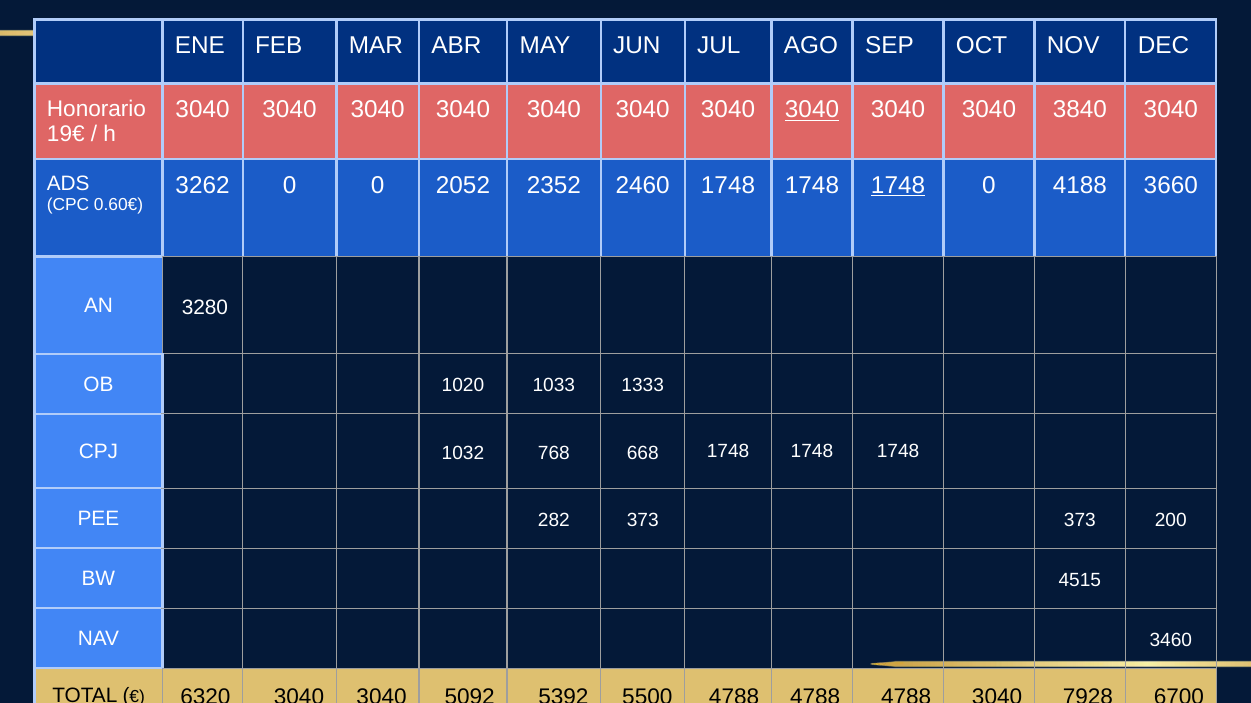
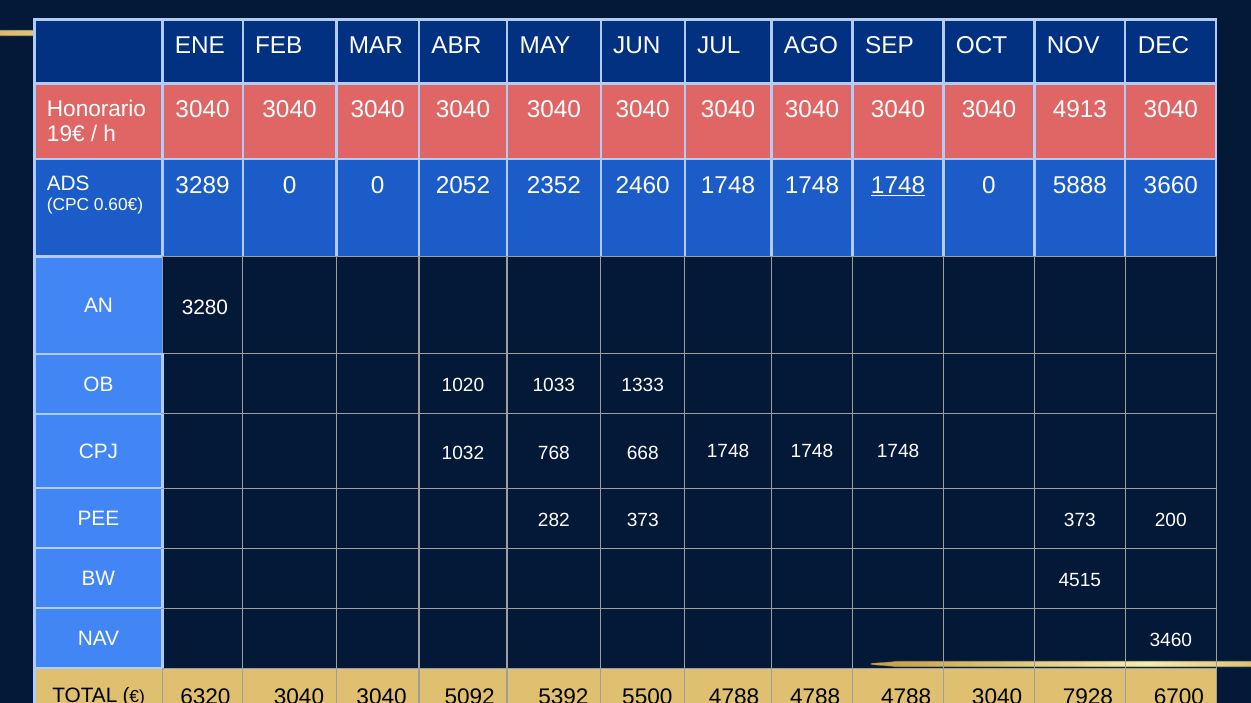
3040 at (812, 110) underline: present -> none
3840: 3840 -> 4913
3262: 3262 -> 3289
4188: 4188 -> 5888
